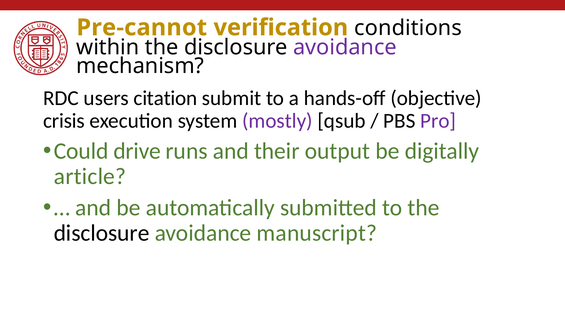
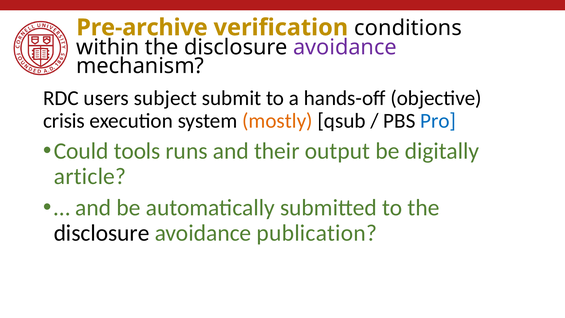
Pre-cannot: Pre-cannot -> Pre-archive
citation: citation -> subject
mostly colour: purple -> orange
Pro colour: purple -> blue
drive: drive -> tools
manuscript: manuscript -> publication
